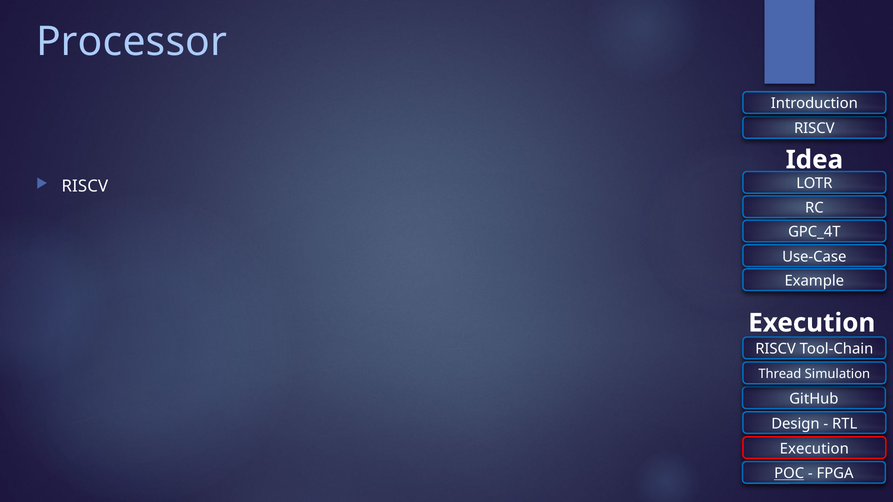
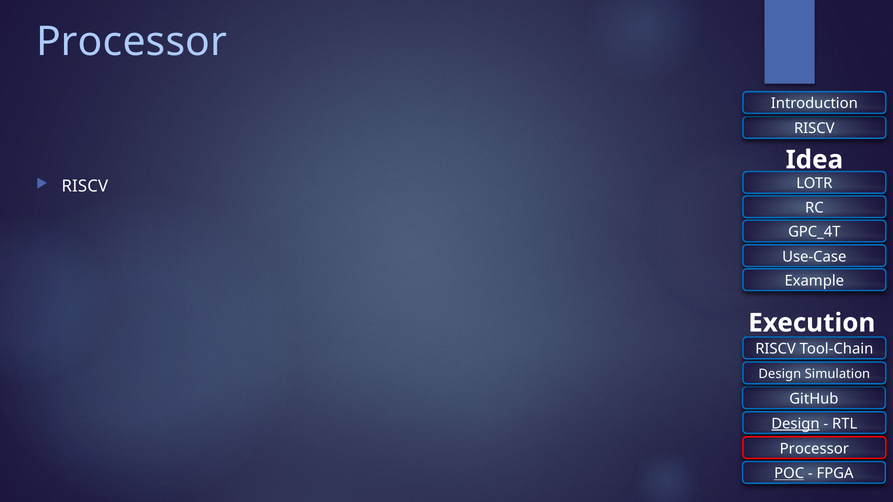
Thread at (780, 374): Thread -> Design
Design at (795, 424) underline: none -> present
Execution at (814, 449): Execution -> Processor
